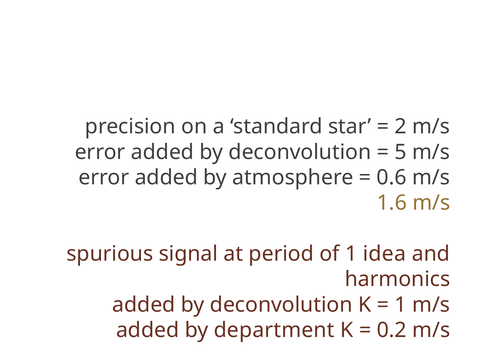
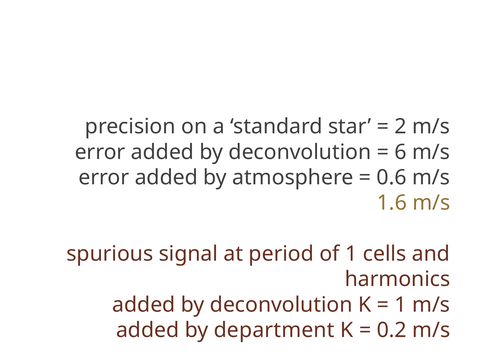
5: 5 -> 6
idea: idea -> cells
